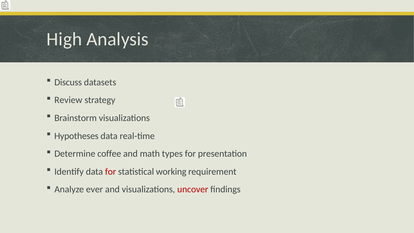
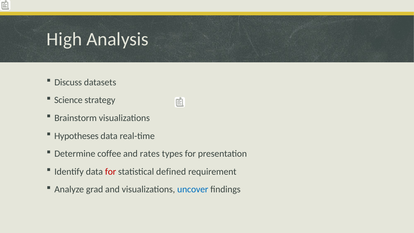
Review: Review -> Science
math: math -> rates
working: working -> defined
ever: ever -> grad
uncover colour: red -> blue
